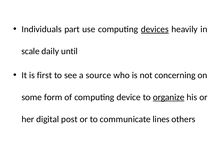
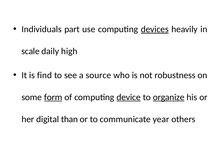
until: until -> high
first: first -> find
concerning: concerning -> robustness
form underline: none -> present
device underline: none -> present
post: post -> than
lines: lines -> year
